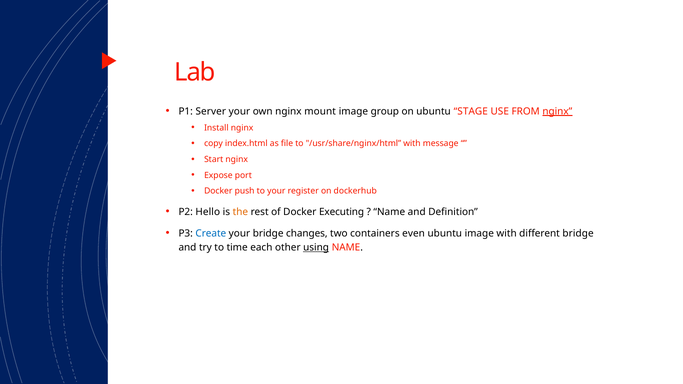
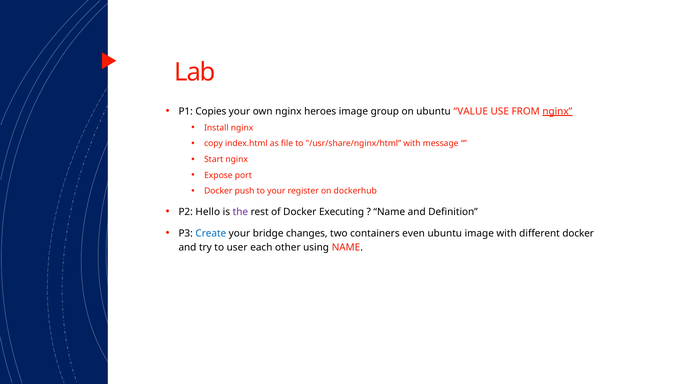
Server: Server -> Copies
mount: mount -> heroes
STAGE: STAGE -> VALUE
the colour: orange -> purple
different bridge: bridge -> docker
time: time -> user
using underline: present -> none
